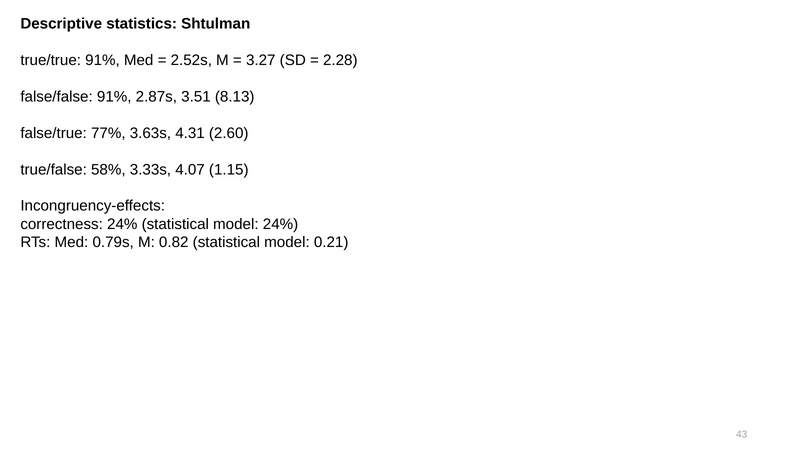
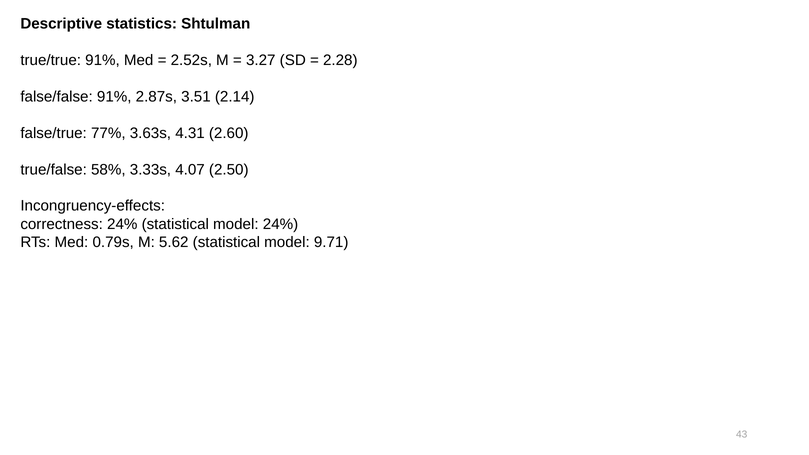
8.13: 8.13 -> 2.14
1.15: 1.15 -> 2.50
0.82: 0.82 -> 5.62
0.21: 0.21 -> 9.71
